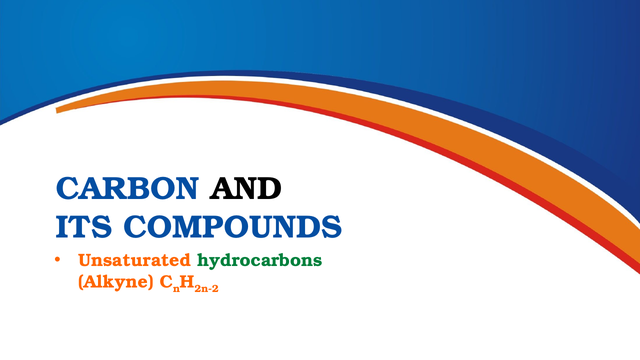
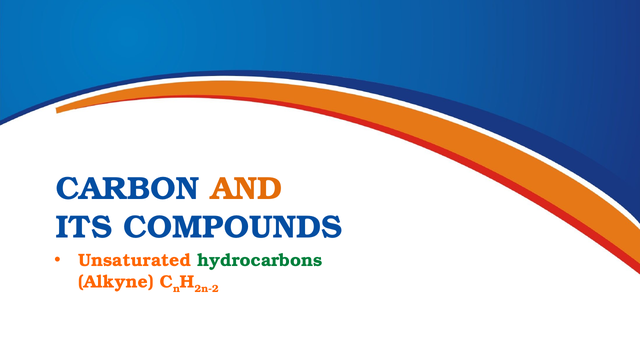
AND colour: black -> orange
